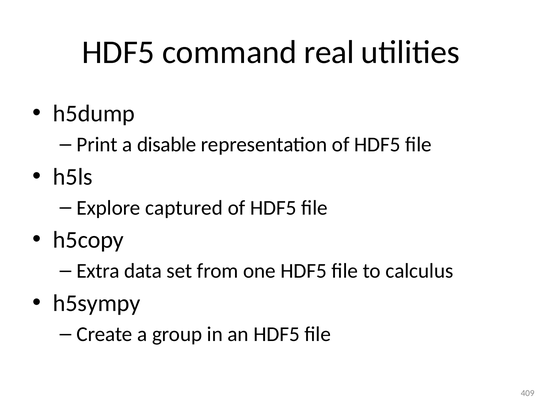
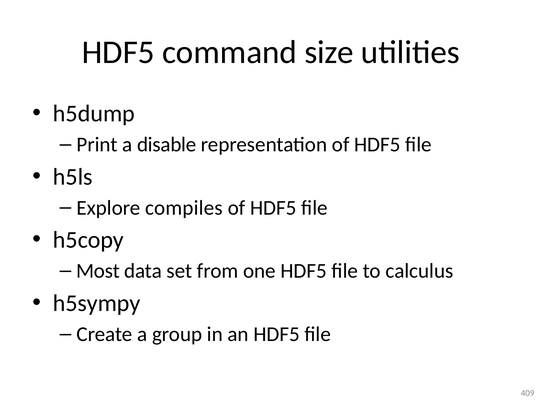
real: real -> size
captured: captured -> compiles
Extra: Extra -> Most
